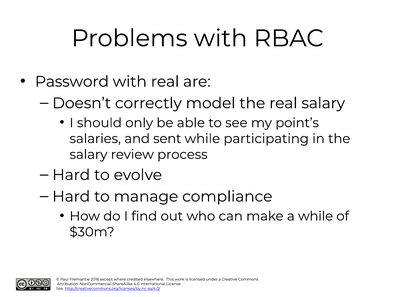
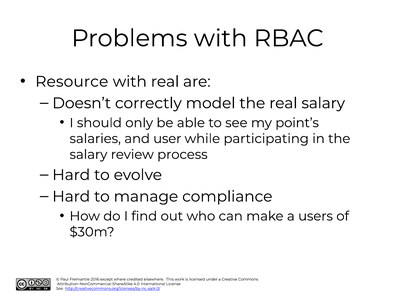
Password: Password -> Resource
sent: sent -> user
a while: while -> users
